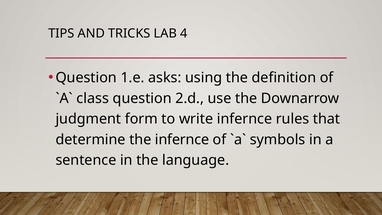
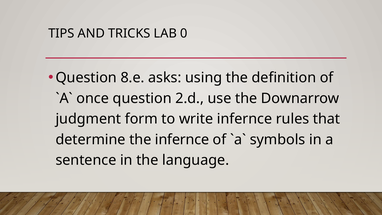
4: 4 -> 0
1.e: 1.e -> 8.e
class: class -> once
